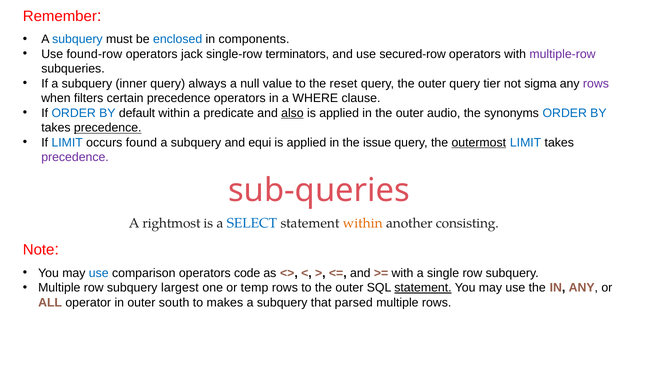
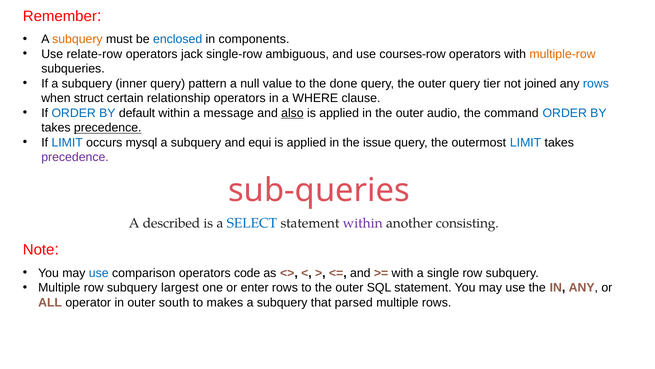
subquery at (77, 39) colour: blue -> orange
found-row: found-row -> relate-row
terminators: terminators -> ambiguous
secured-row: secured-row -> courses-row
multiple-row colour: purple -> orange
always: always -> pattern
reset: reset -> done
sigma: sigma -> joined
rows at (596, 83) colour: purple -> blue
filters: filters -> struct
certain precedence: precedence -> relationship
predicate: predicate -> message
synonyms: synonyms -> command
found: found -> mysql
outermost underline: present -> none
rightmost: rightmost -> described
within at (363, 223) colour: orange -> purple
temp: temp -> enter
statement at (423, 287) underline: present -> none
